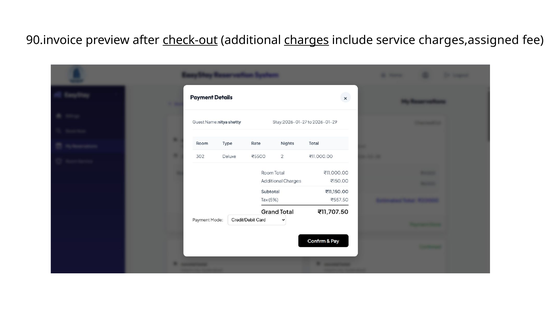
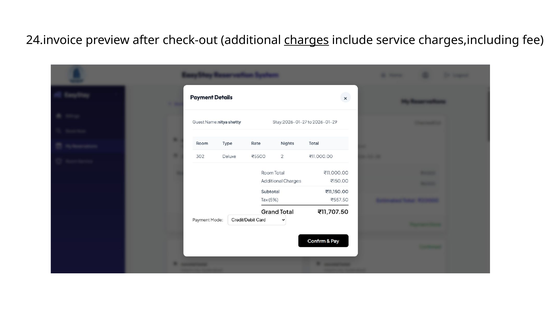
90.invoice: 90.invoice -> 24.invoice
check-out underline: present -> none
charges,assigned: charges,assigned -> charges,including
